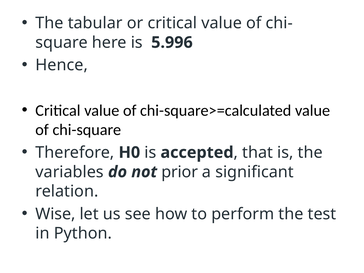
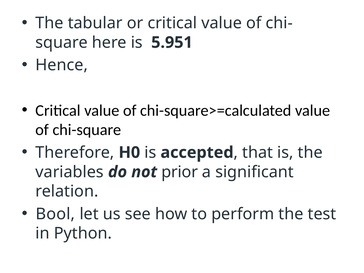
5.996: 5.996 -> 5.951
Wise: Wise -> Bool
